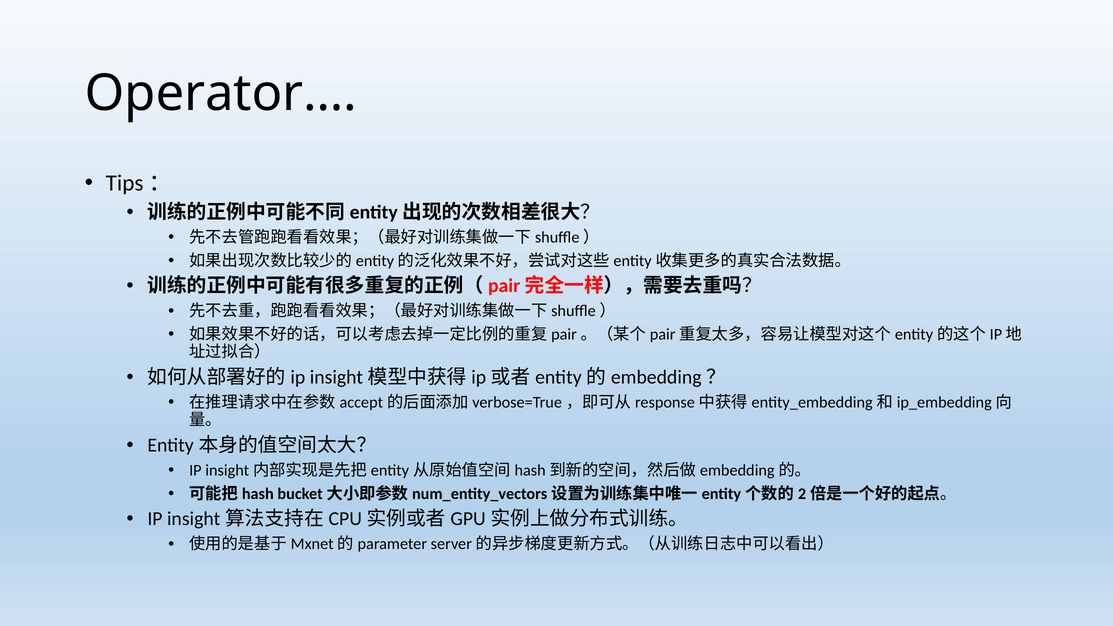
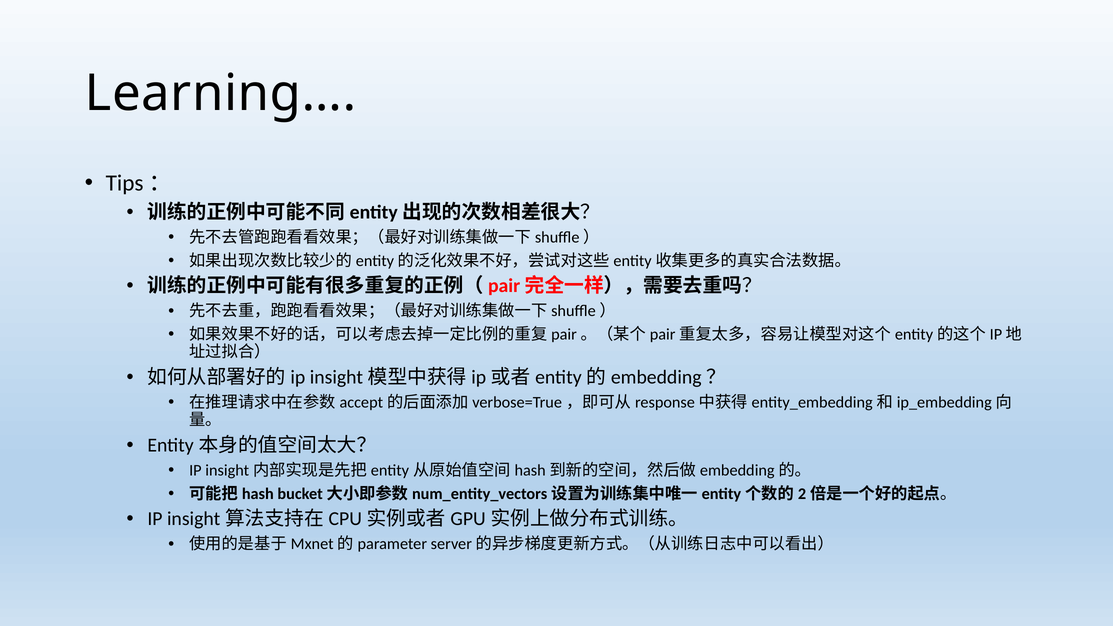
Operator…: Operator… -> Learning…
